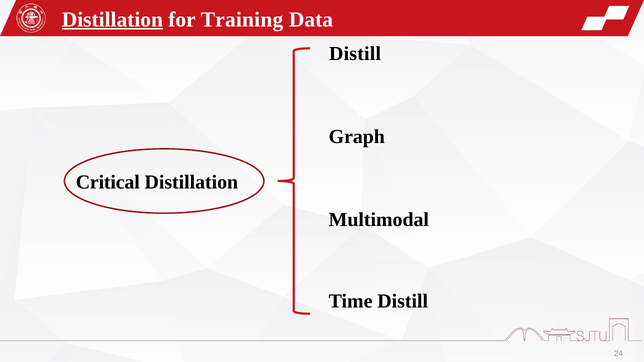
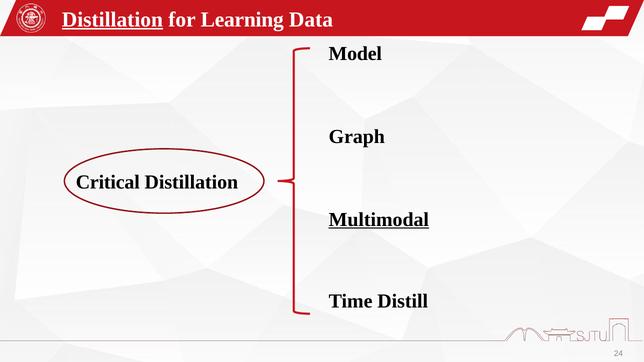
Training: Training -> Learning
Distill at (355, 54): Distill -> Model
Multimodal underline: none -> present
